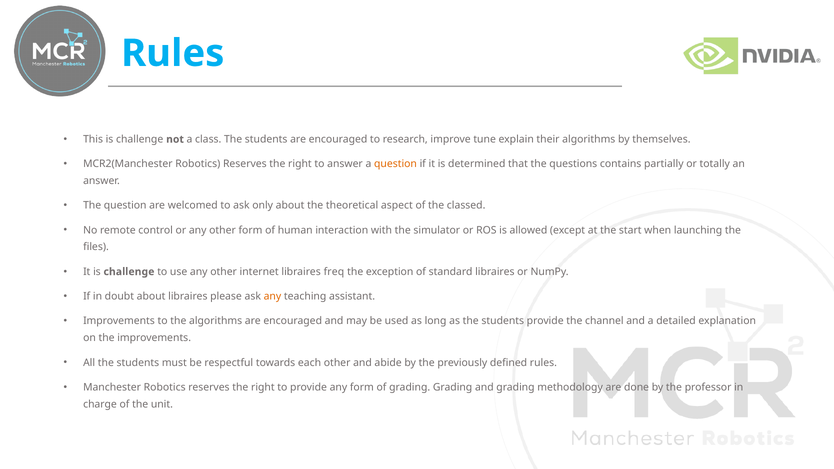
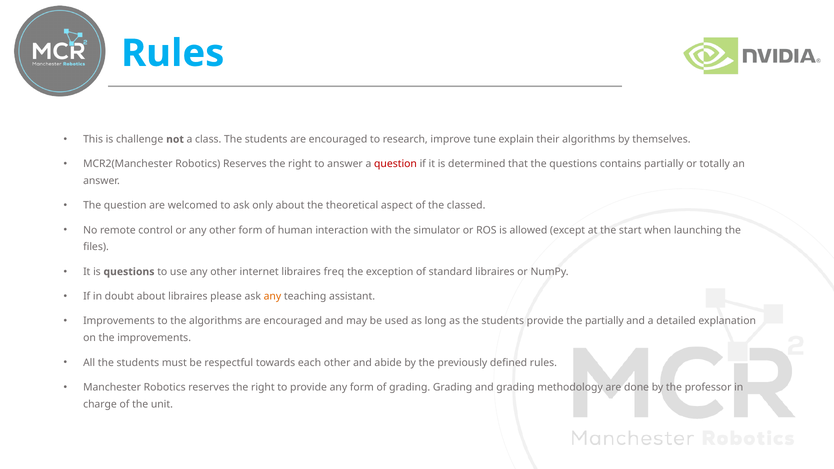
question at (396, 164) colour: orange -> red
It is challenge: challenge -> questions
the channel: channel -> partially
